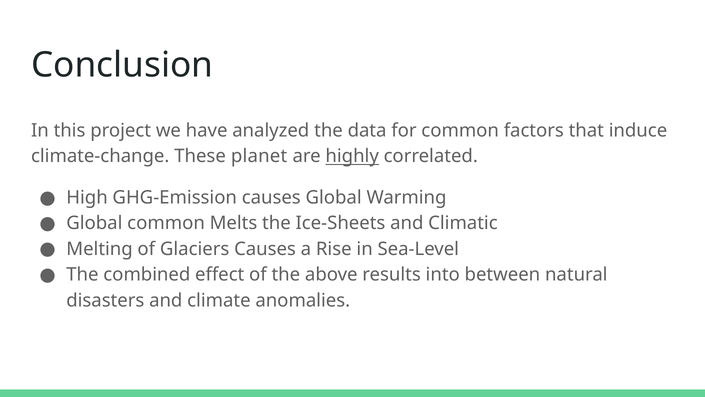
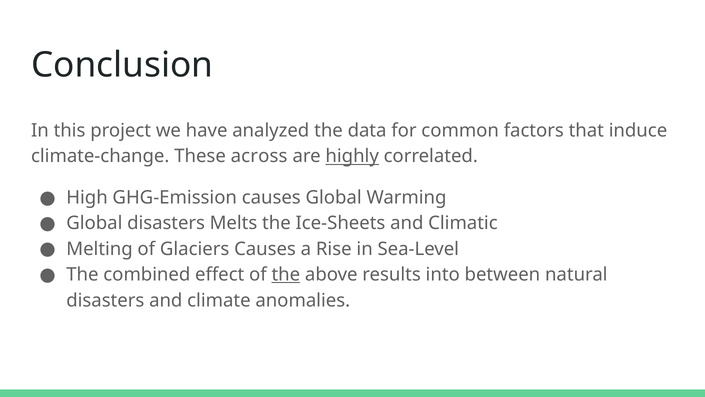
planet: planet -> across
Global common: common -> disasters
the at (286, 274) underline: none -> present
